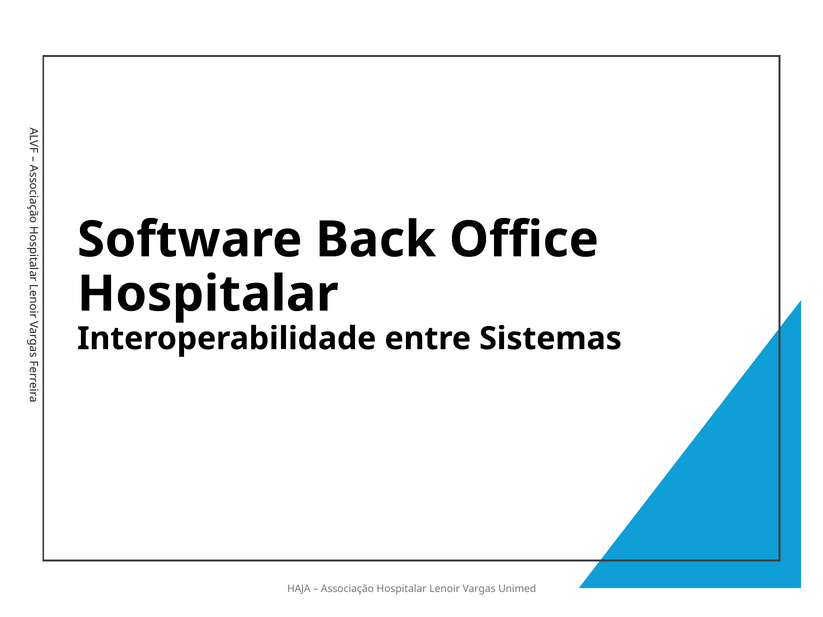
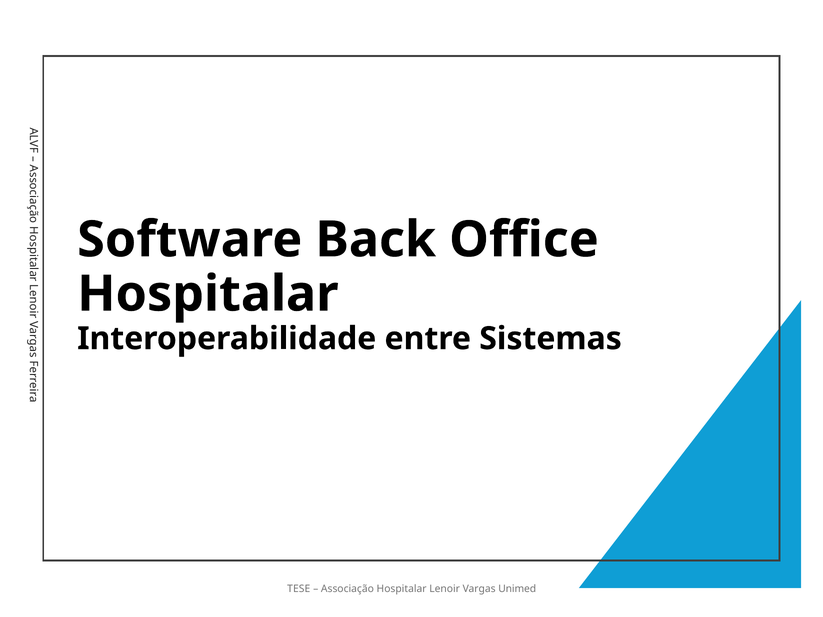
HAJA: HAJA -> TESE
